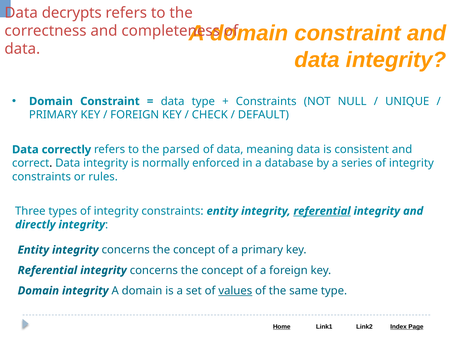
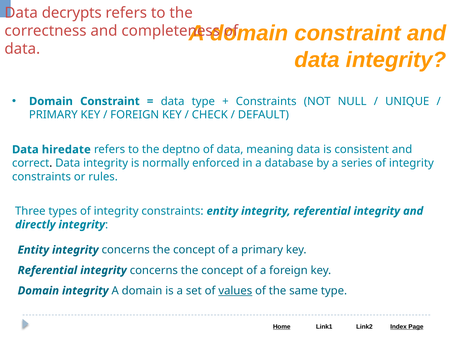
correctly: correctly -> hiredate
parsed: parsed -> deptno
referential at (322, 211) underline: present -> none
